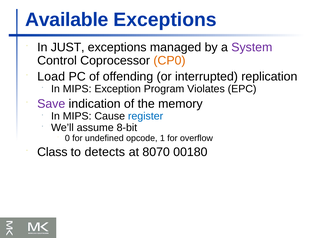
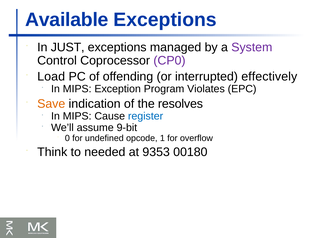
CP0 colour: orange -> purple
replication: replication -> effectively
Save colour: purple -> orange
memory: memory -> resolves
8-bit: 8-bit -> 9-bit
Class: Class -> Think
detects: detects -> needed
8070: 8070 -> 9353
